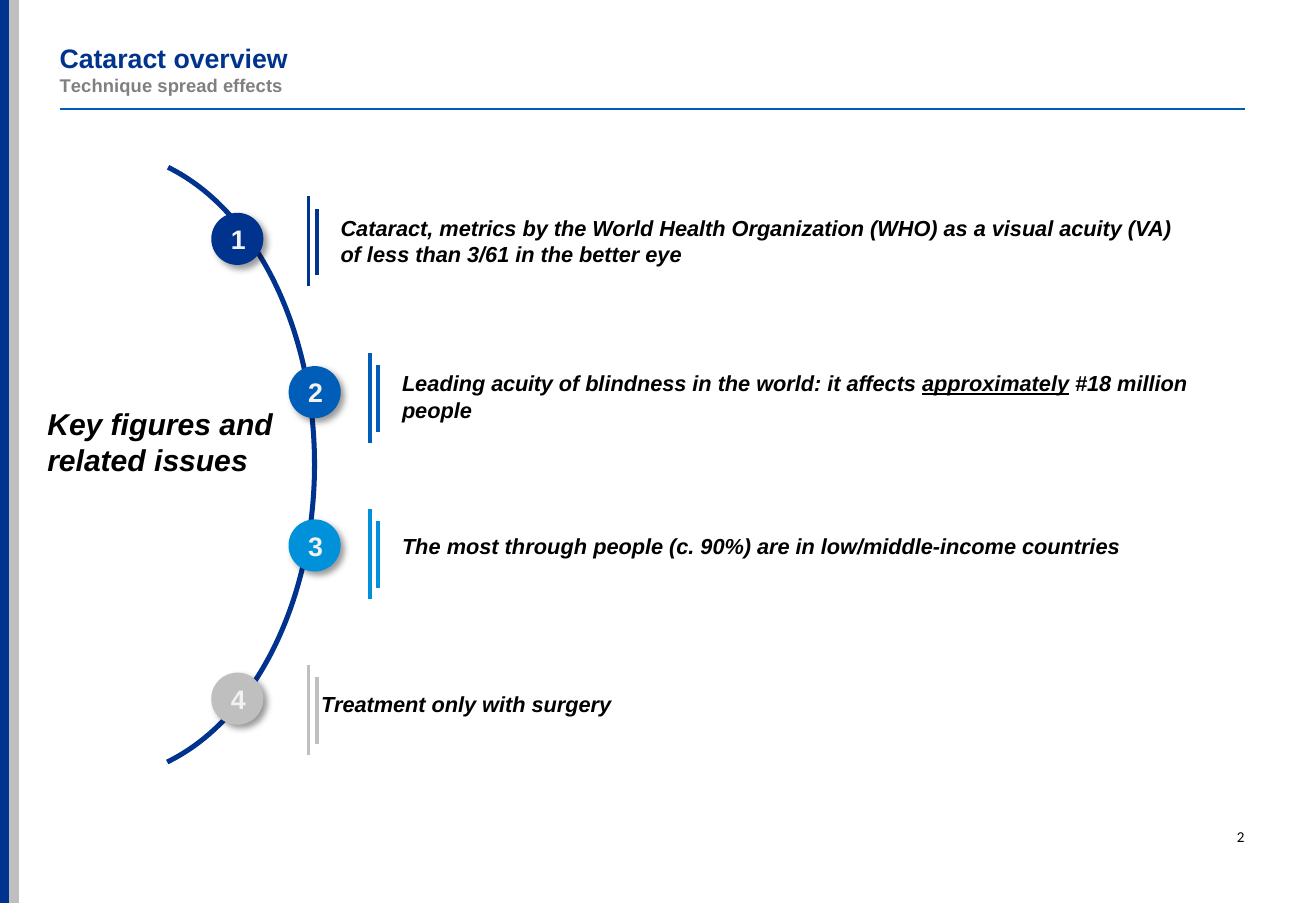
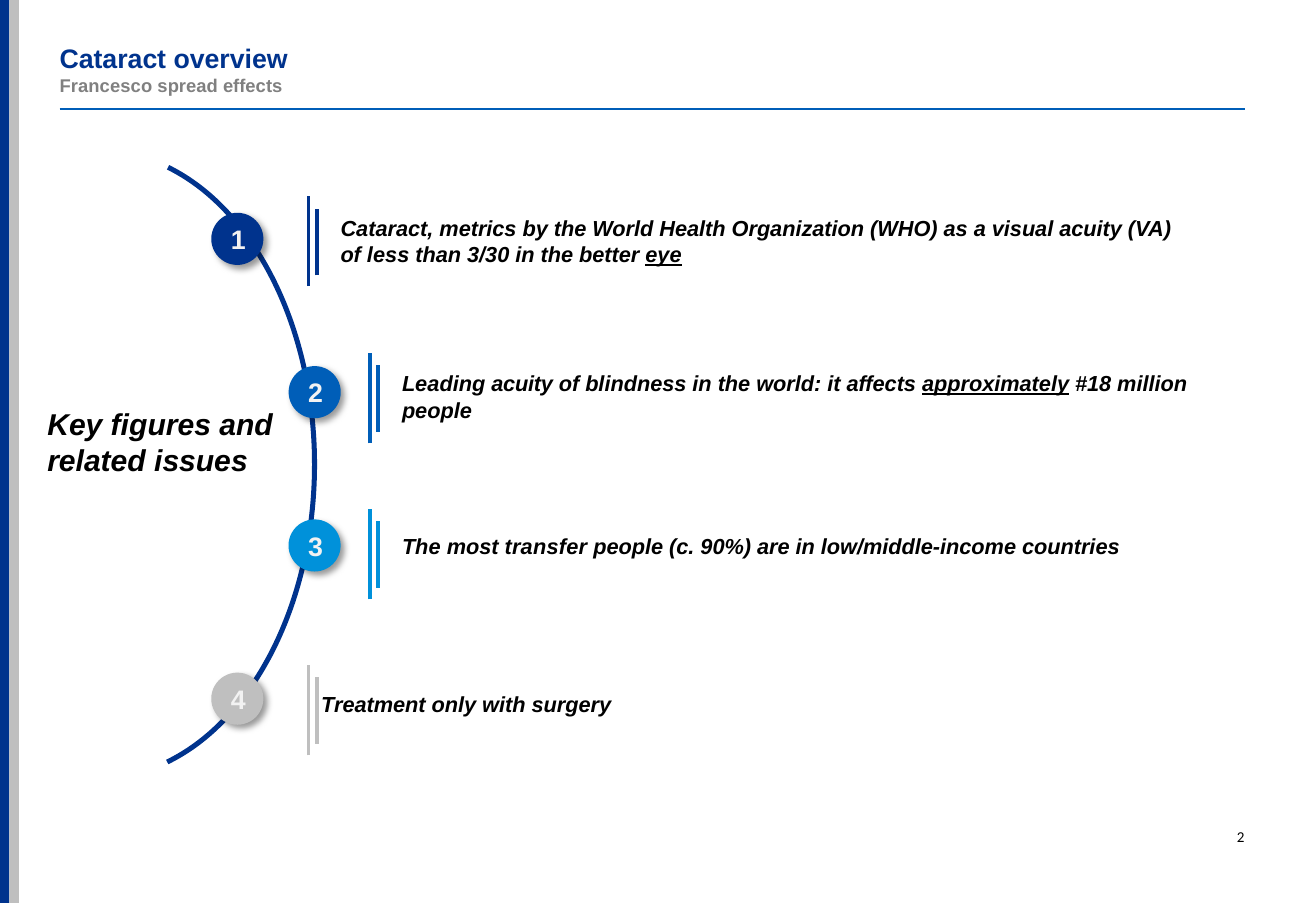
Technique: Technique -> Francesco
3/61: 3/61 -> 3/30
eye underline: none -> present
through: through -> transfer
